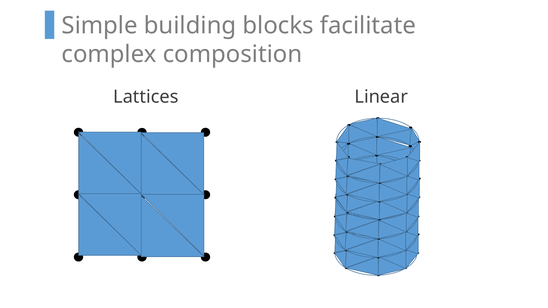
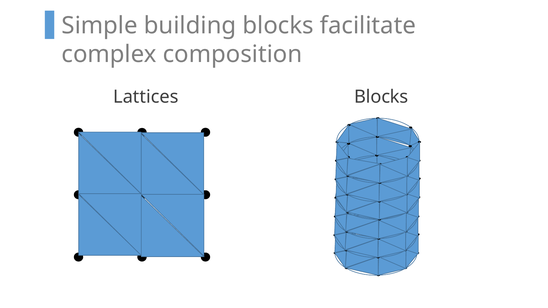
Linear at (381, 97): Linear -> Blocks
